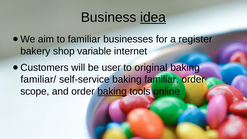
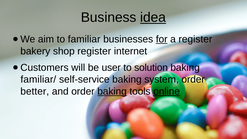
for underline: none -> present
shop variable: variable -> register
original: original -> solution
baking familiar: familiar -> system
scope: scope -> better
online underline: none -> present
